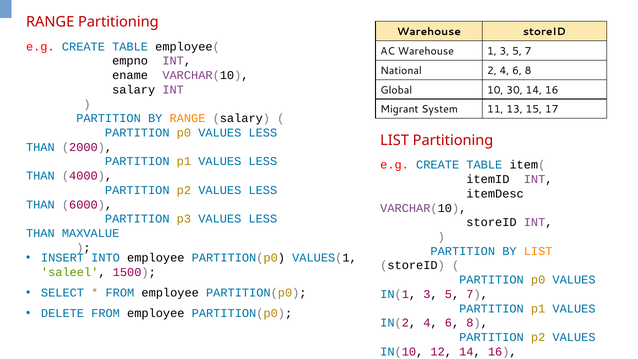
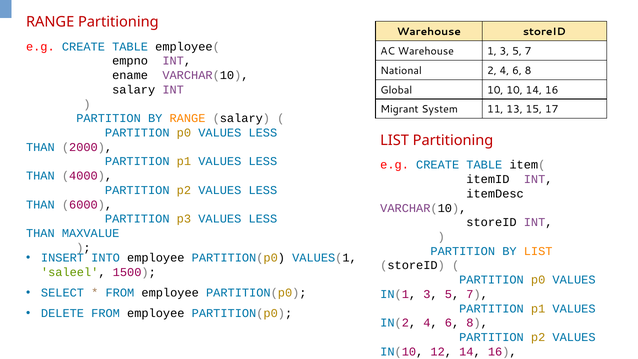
10 30: 30 -> 10
